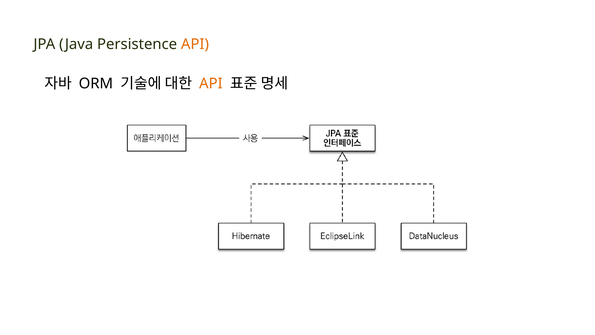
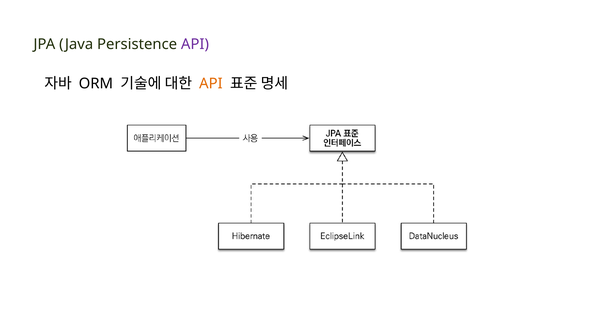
API at (195, 44) colour: orange -> purple
